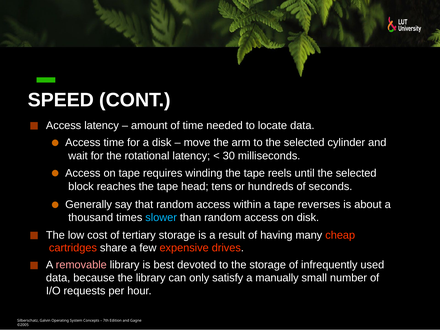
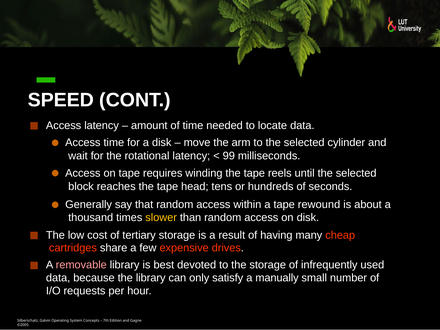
30: 30 -> 99
reverses: reverses -> rewound
slower colour: light blue -> yellow
